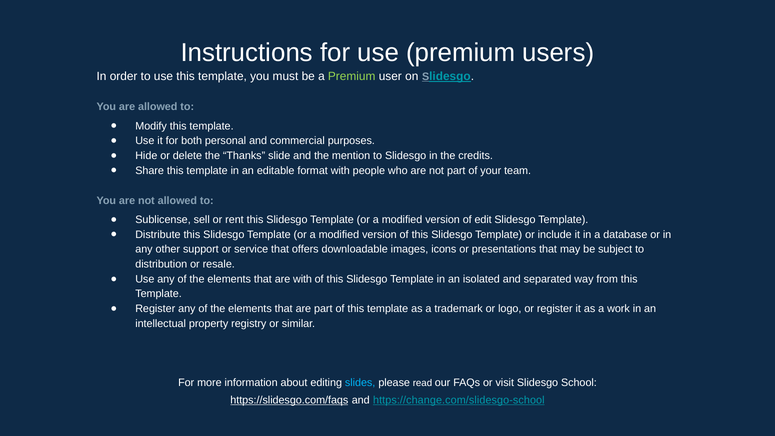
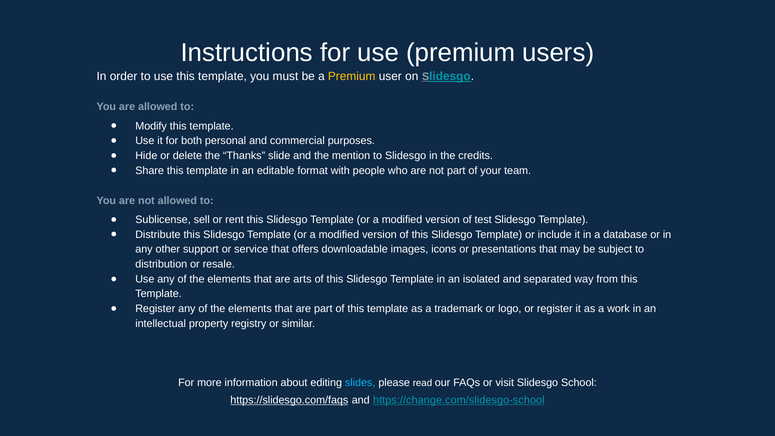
Premium at (352, 76) colour: light green -> yellow
edit: edit -> test
are with: with -> arts
